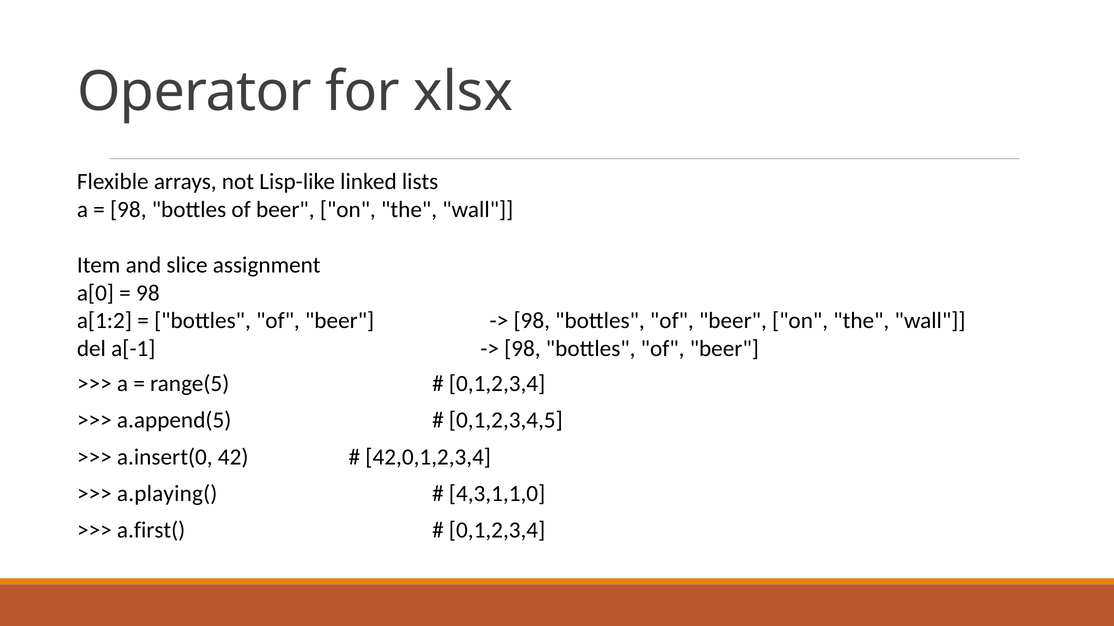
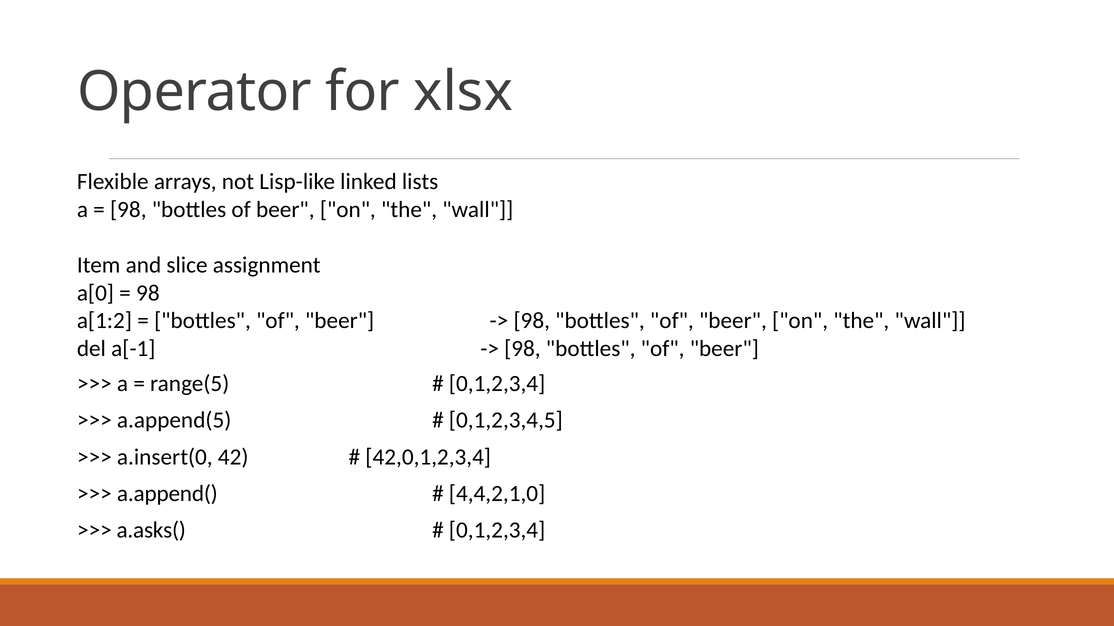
a.playing(: a.playing( -> a.append(
4,3,1,1,0: 4,3,1,1,0 -> 4,4,2,1,0
a.first(: a.first( -> a.asks(
